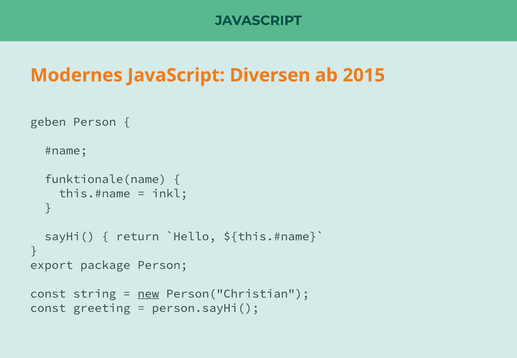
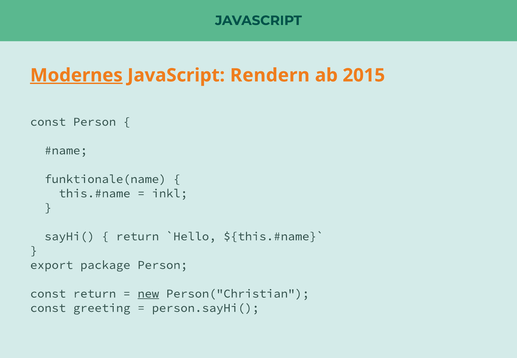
Modernes underline: none -> present
Diversen: Diversen -> Rendern
geben at (48, 122): geben -> const
const string: string -> return
